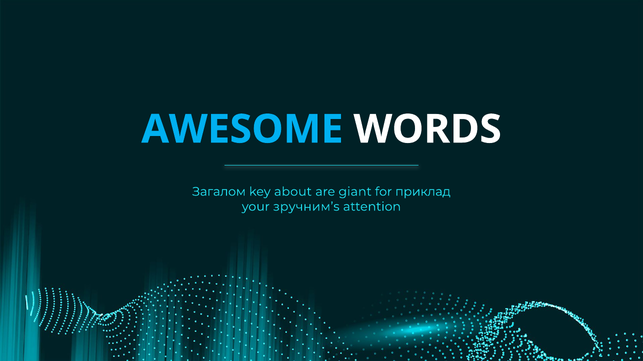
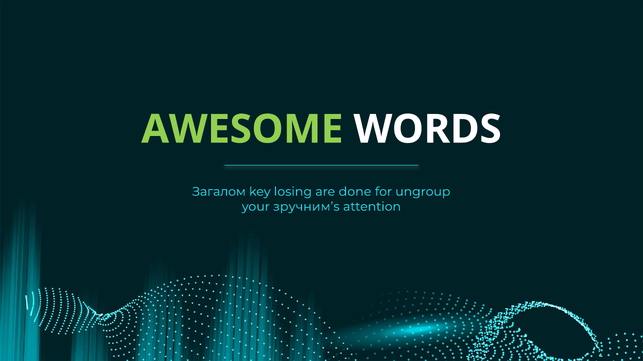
AWESOME colour: light blue -> light green
about: about -> losing
giant: giant -> done
приклад: приклад -> ungroup
